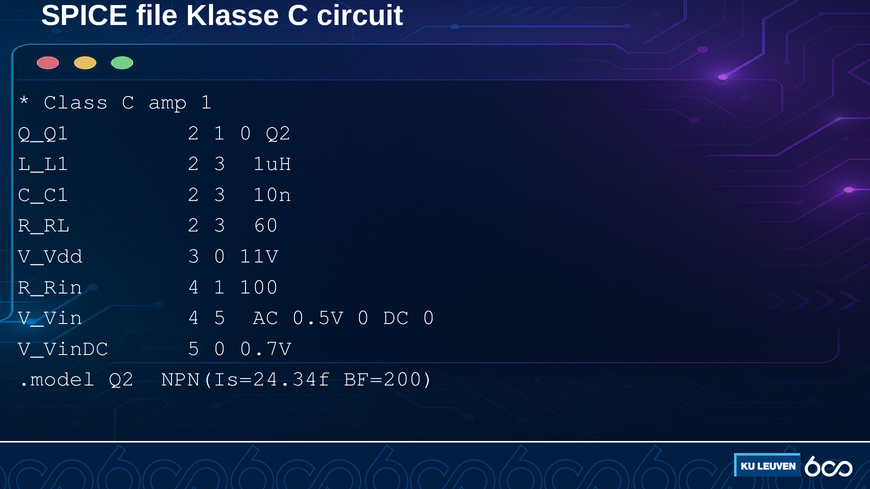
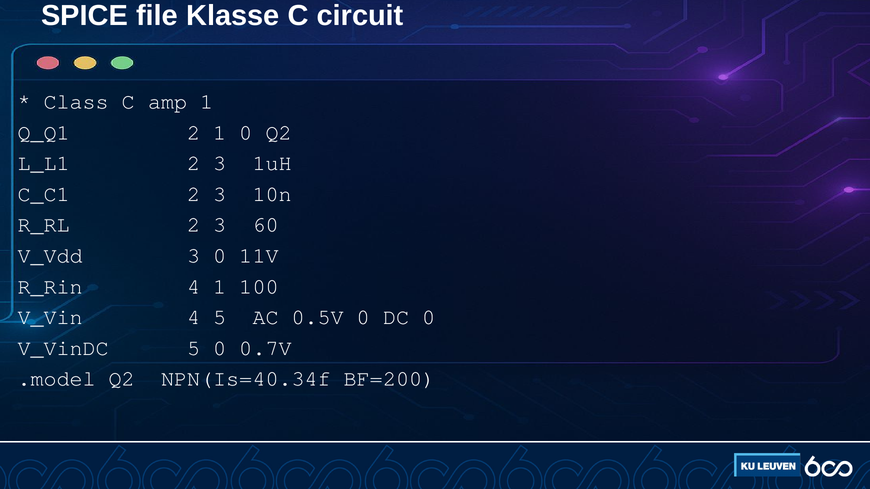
NPN(Is=24.34f: NPN(Is=24.34f -> NPN(Is=40.34f
